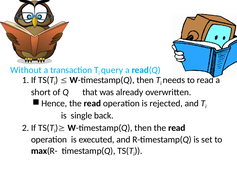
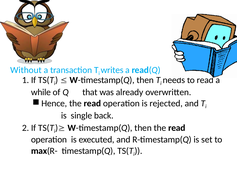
query: query -> writes
short: short -> while
